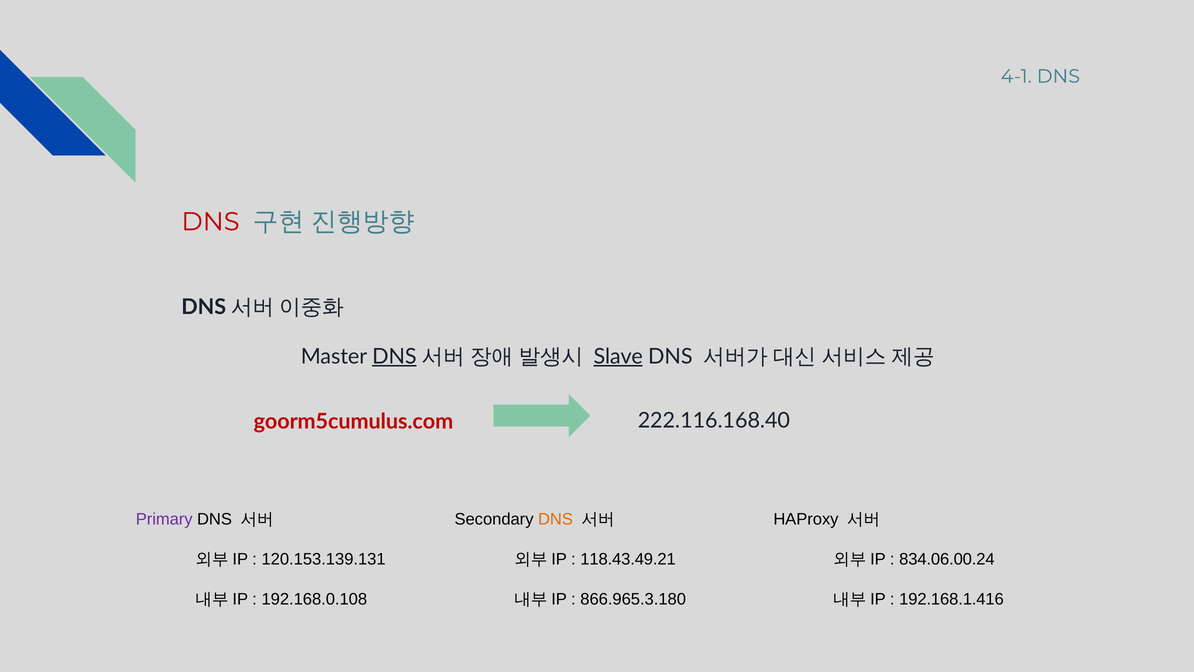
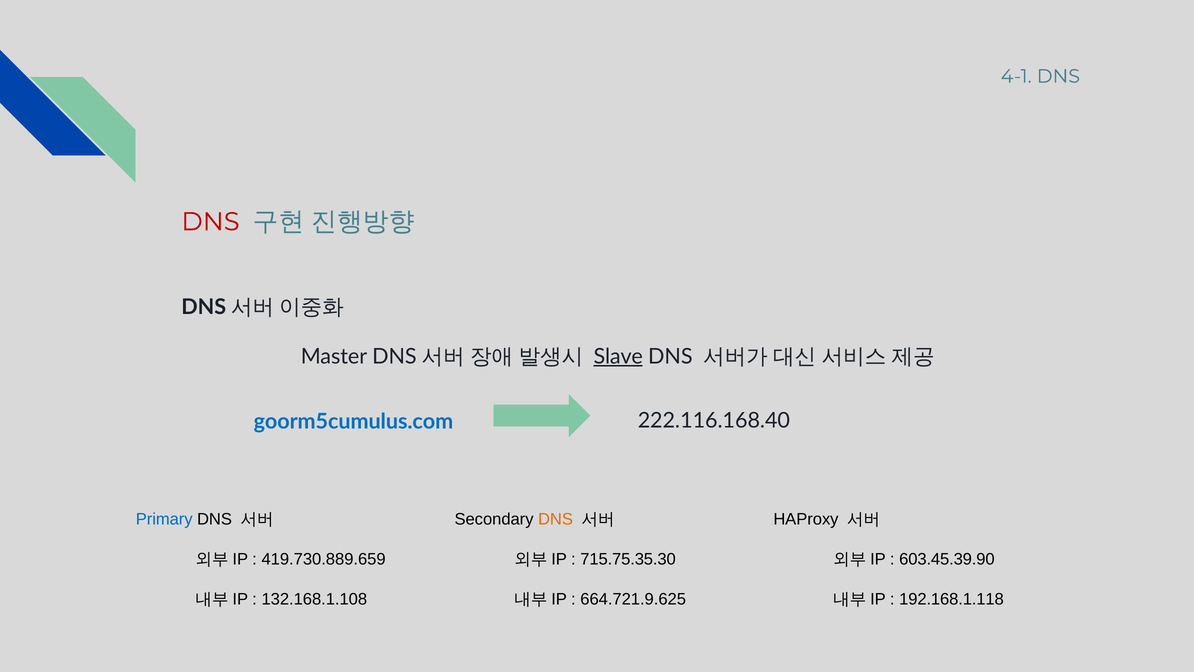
DNS at (394, 356) underline: present -> none
goorm5cumulus.com colour: red -> blue
Primary colour: purple -> blue
120.153.139.131: 120.153.139.131 -> 419.730.889.659
118.43.49.21: 118.43.49.21 -> 715.75.35.30
834.06.00.24: 834.06.00.24 -> 603.45.39.90
192.168.0.108: 192.168.0.108 -> 132.168.1.108
866.965.3.180: 866.965.3.180 -> 664.721.9.625
192.168.1.416: 192.168.1.416 -> 192.168.1.118
